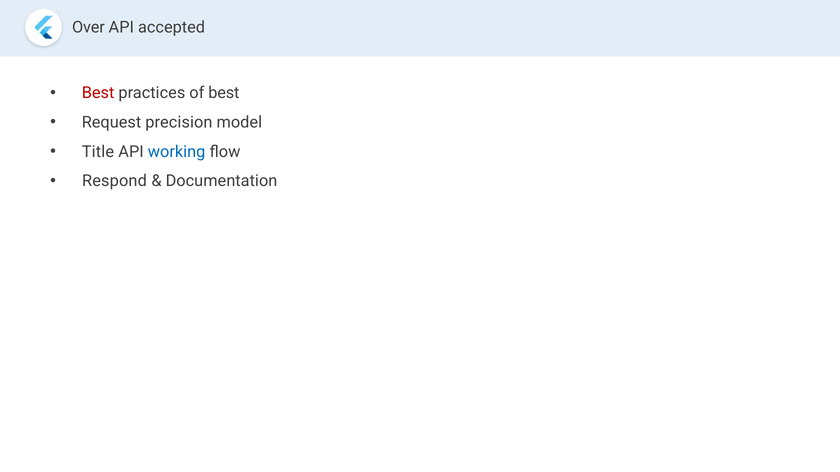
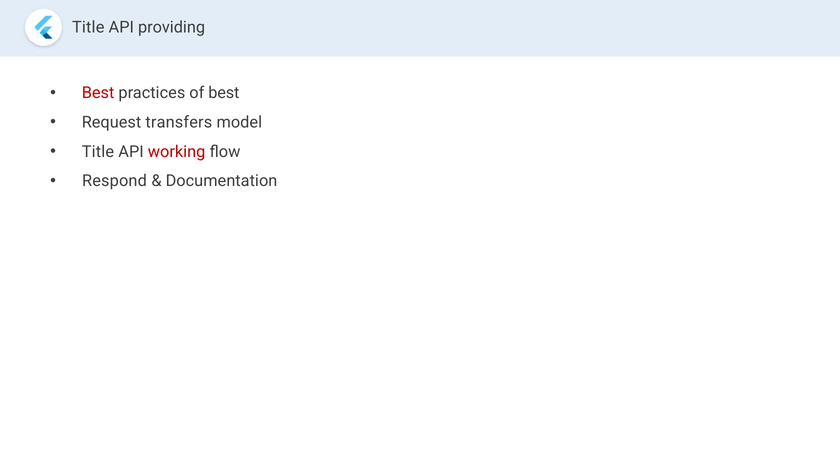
Over at (88, 27): Over -> Title
accepted: accepted -> providing
precision: precision -> transfers
working colour: blue -> red
